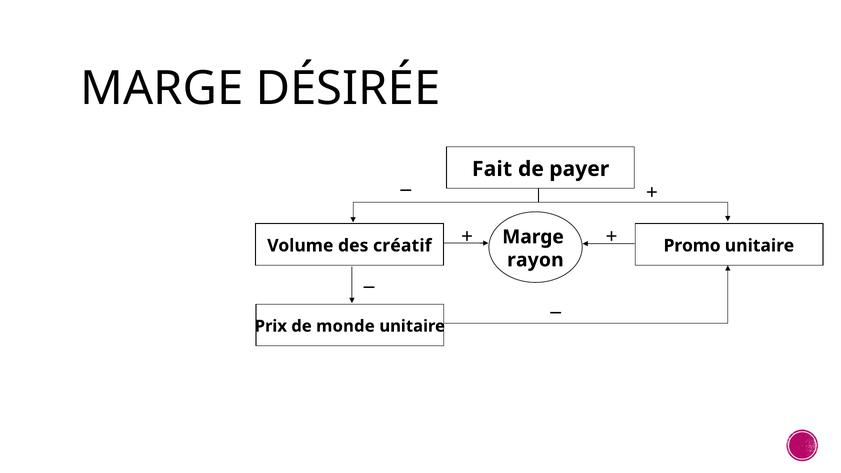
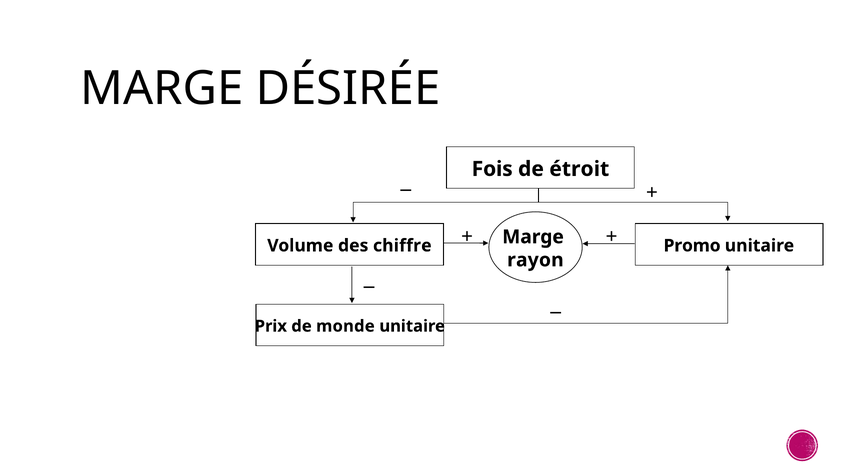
Fait: Fait -> Fois
payer: payer -> étroit
créatif: créatif -> chiffre
